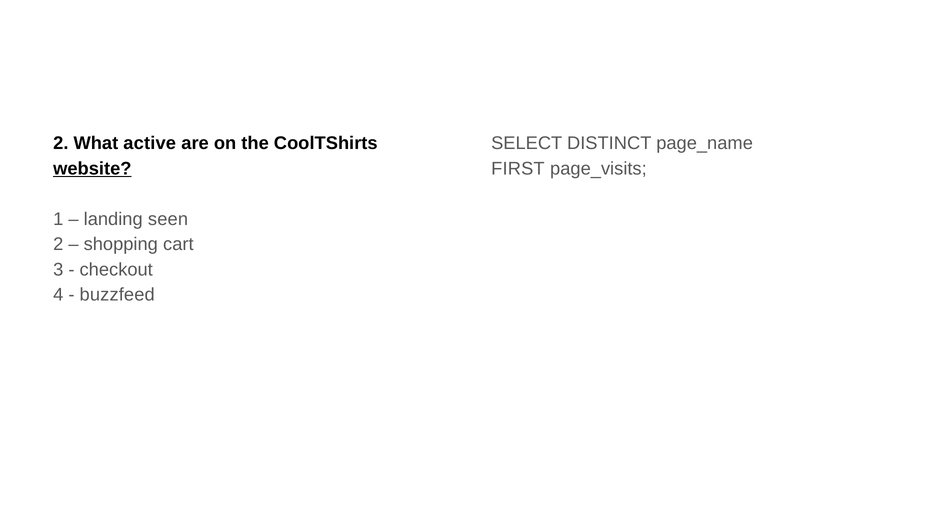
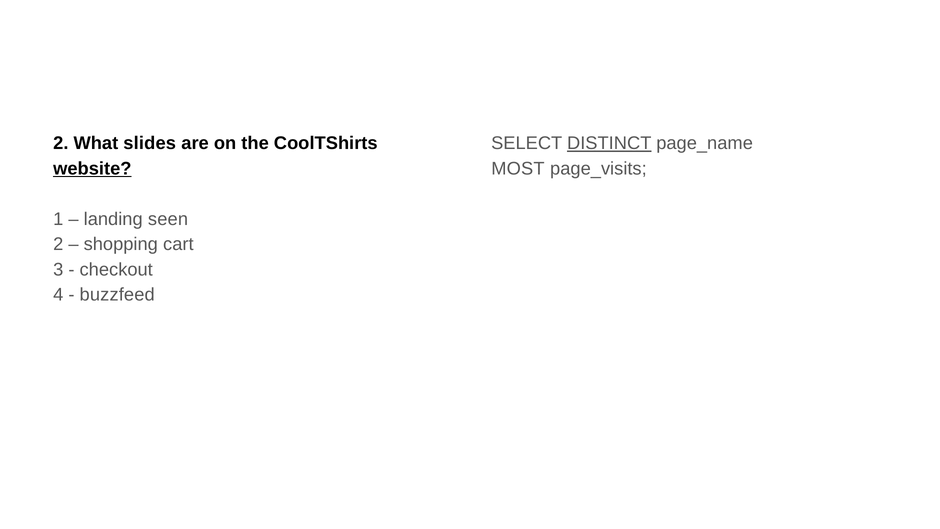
active: active -> slides
DISTINCT underline: none -> present
FIRST: FIRST -> MOST
